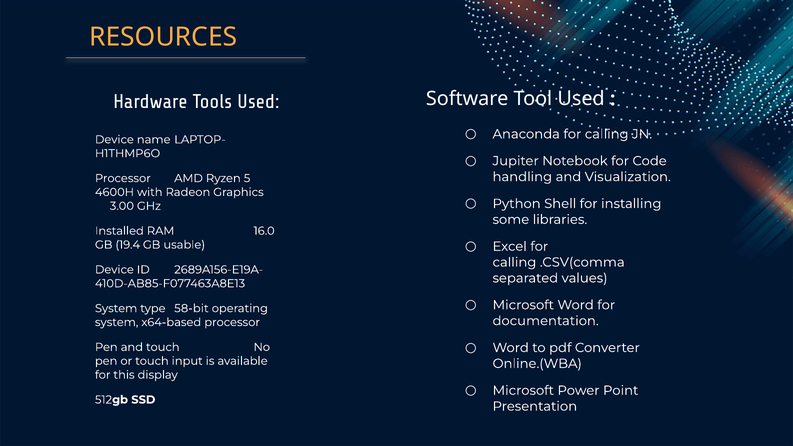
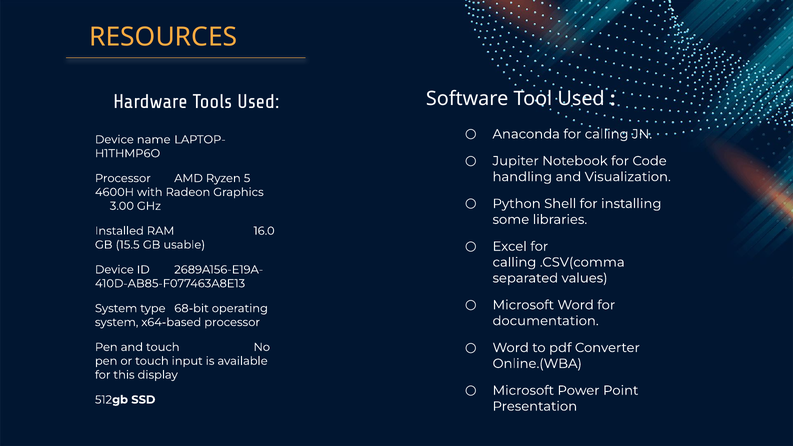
19.4: 19.4 -> 15.5
58-bit: 58-bit -> 68-bit
